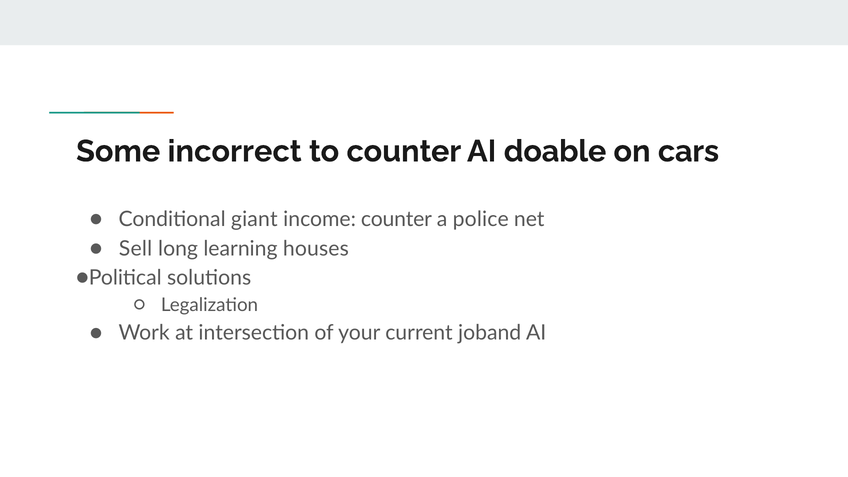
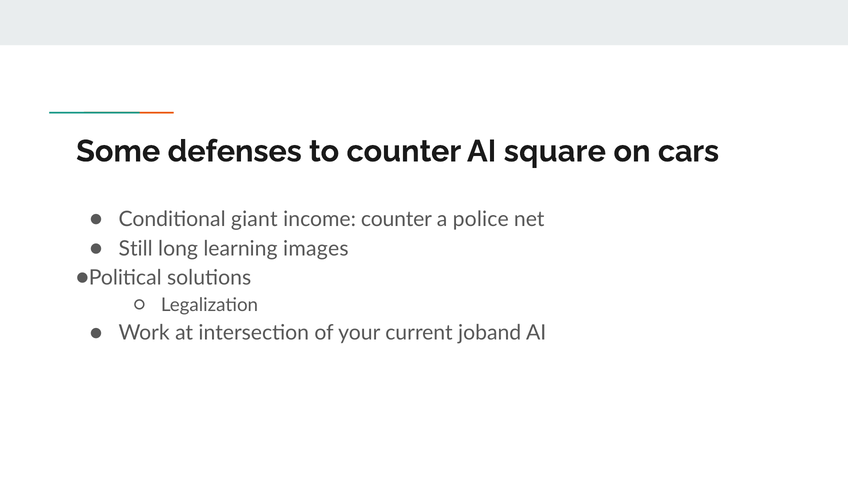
incorrect: incorrect -> defenses
doable: doable -> square
Sell: Sell -> Still
houses: houses -> images
